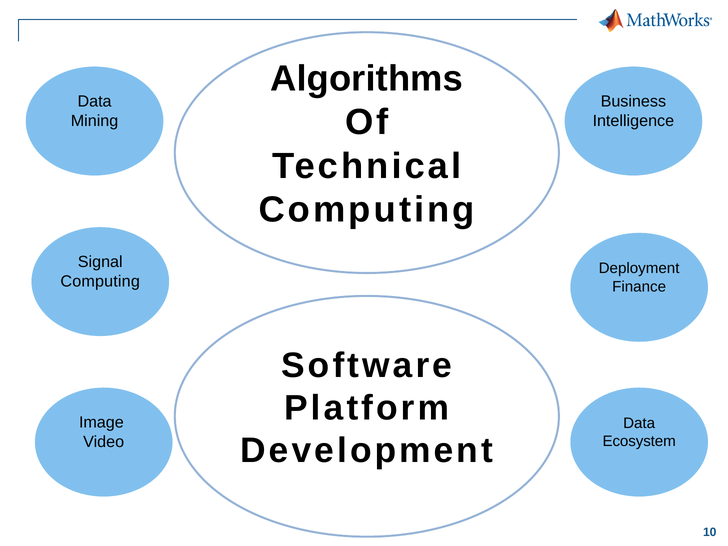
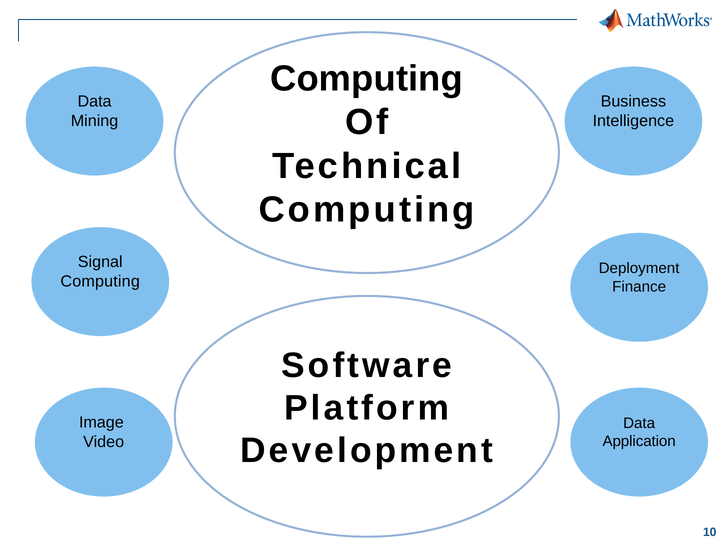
Algorithms at (367, 79): Algorithms -> Computing
Ecosystem: Ecosystem -> Application
